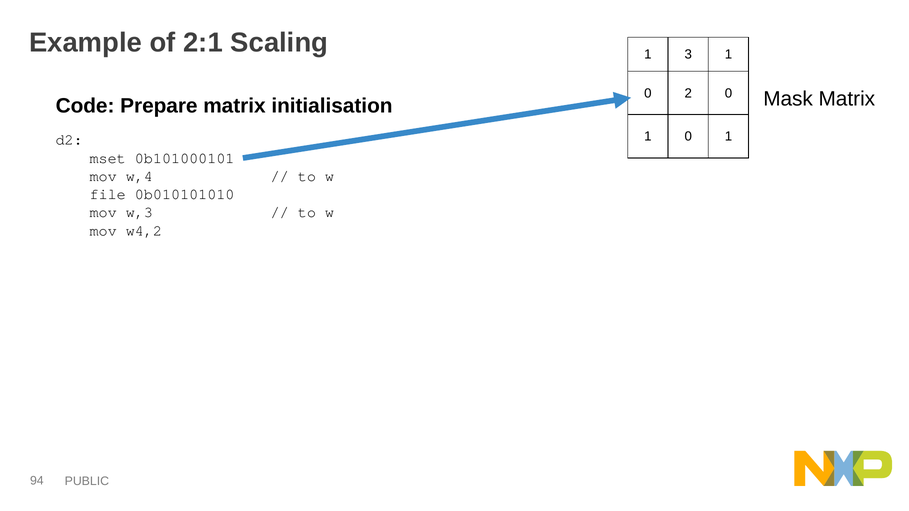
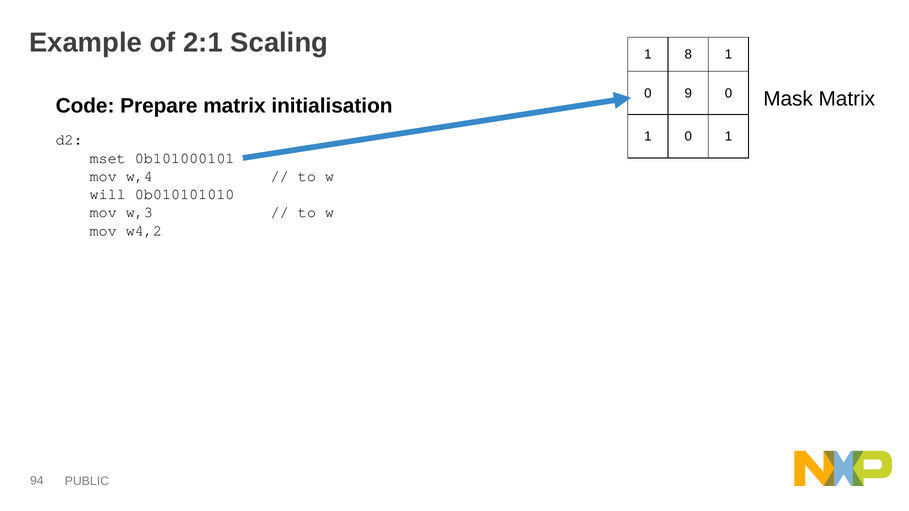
3: 3 -> 8
2: 2 -> 9
file: file -> will
